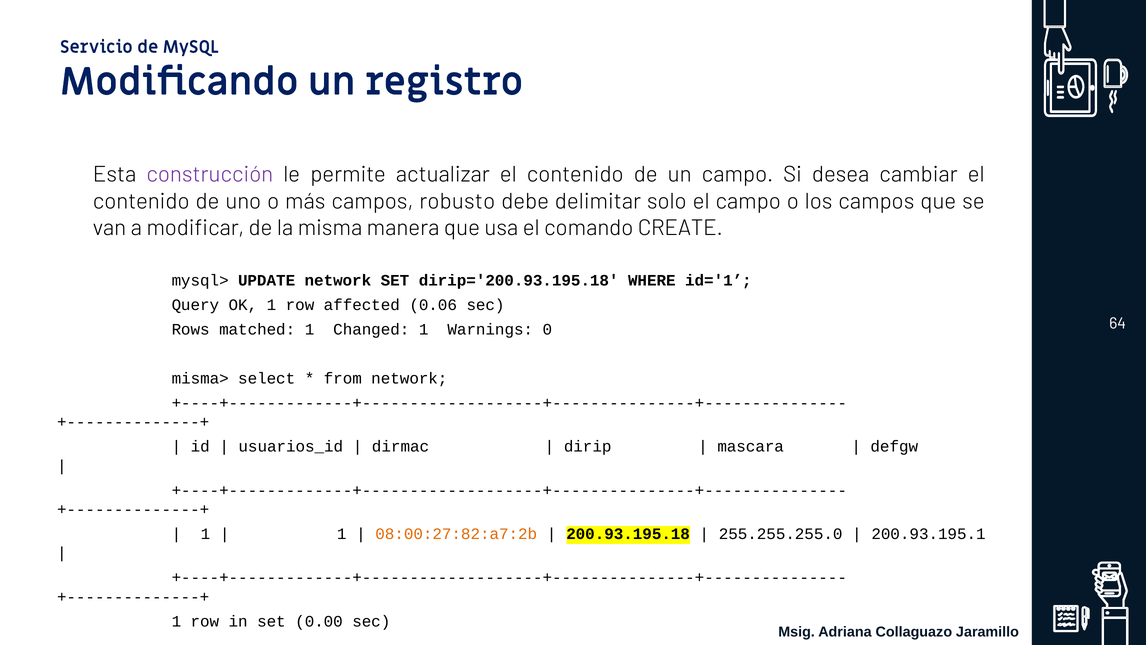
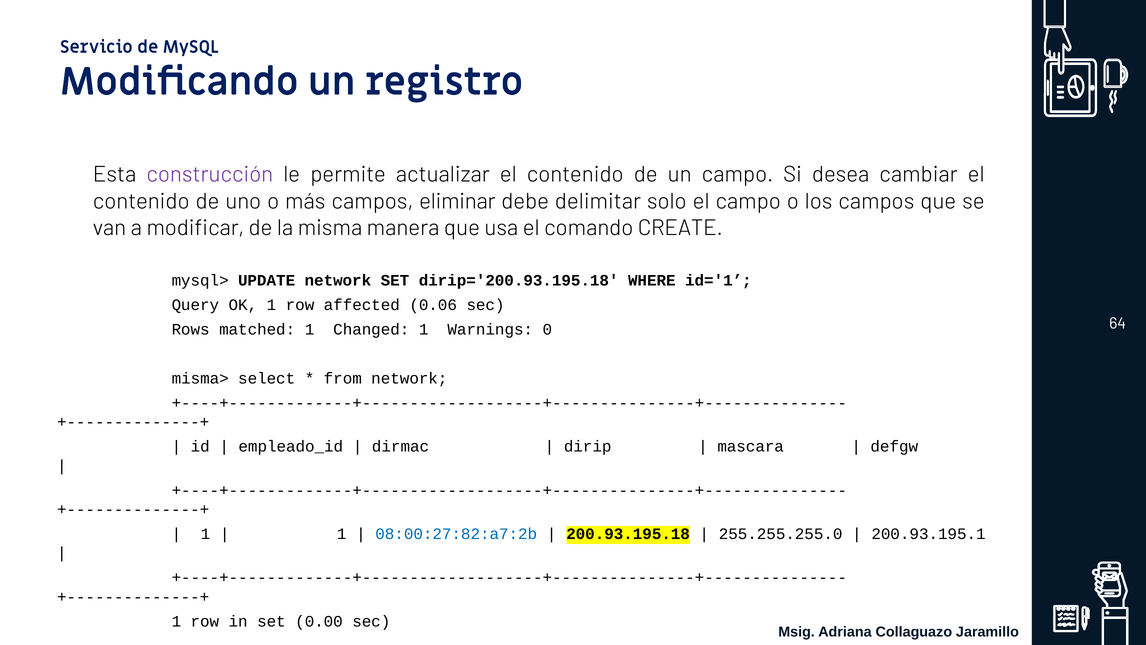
robusto: robusto -> eliminar
usuarios_id: usuarios_id -> empleado_id
08:00:27:82:a7:2b colour: orange -> blue
